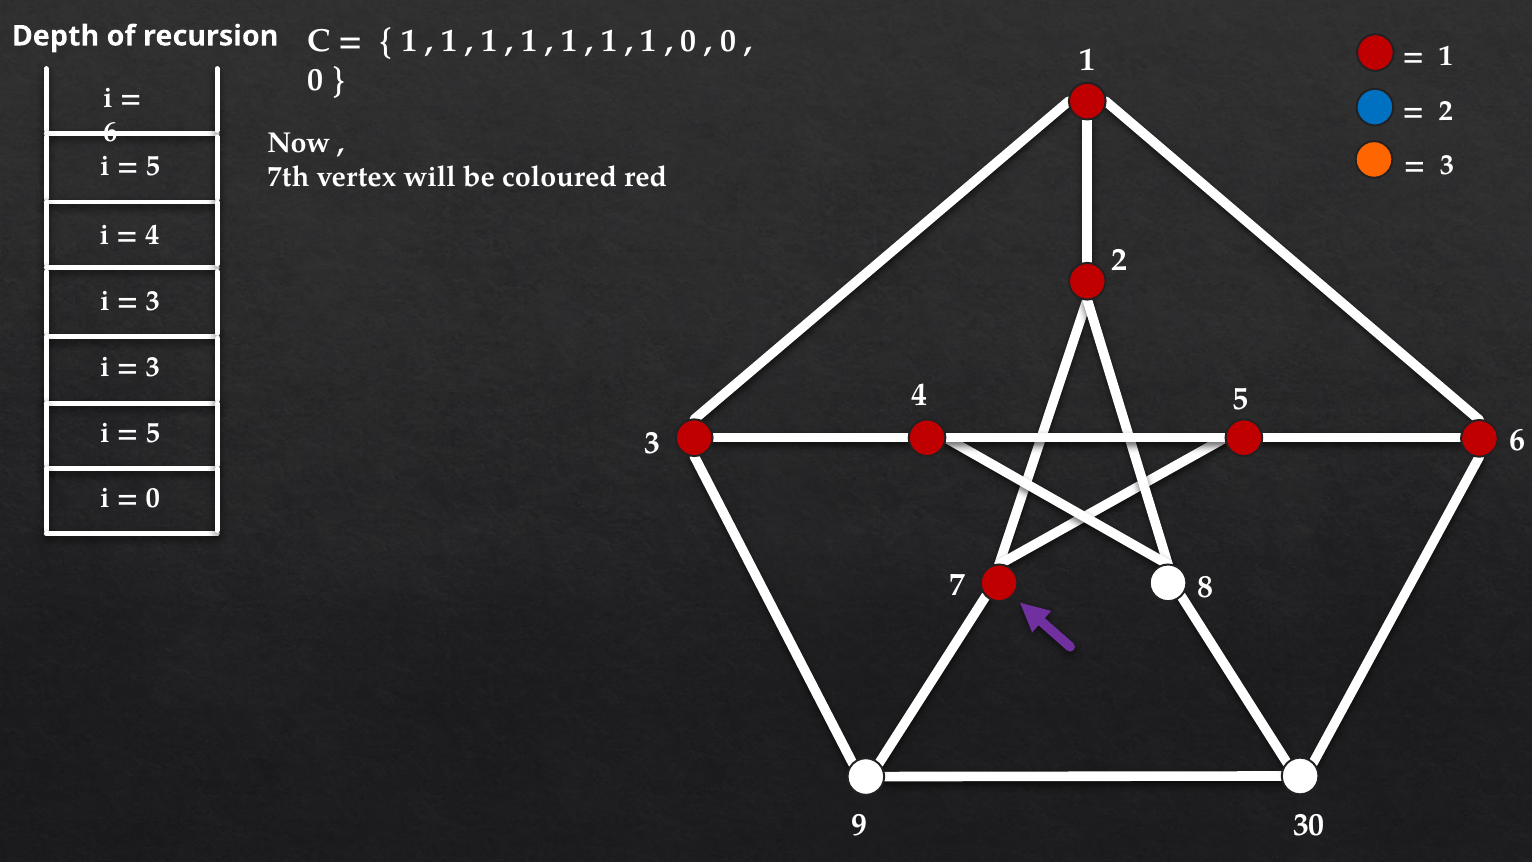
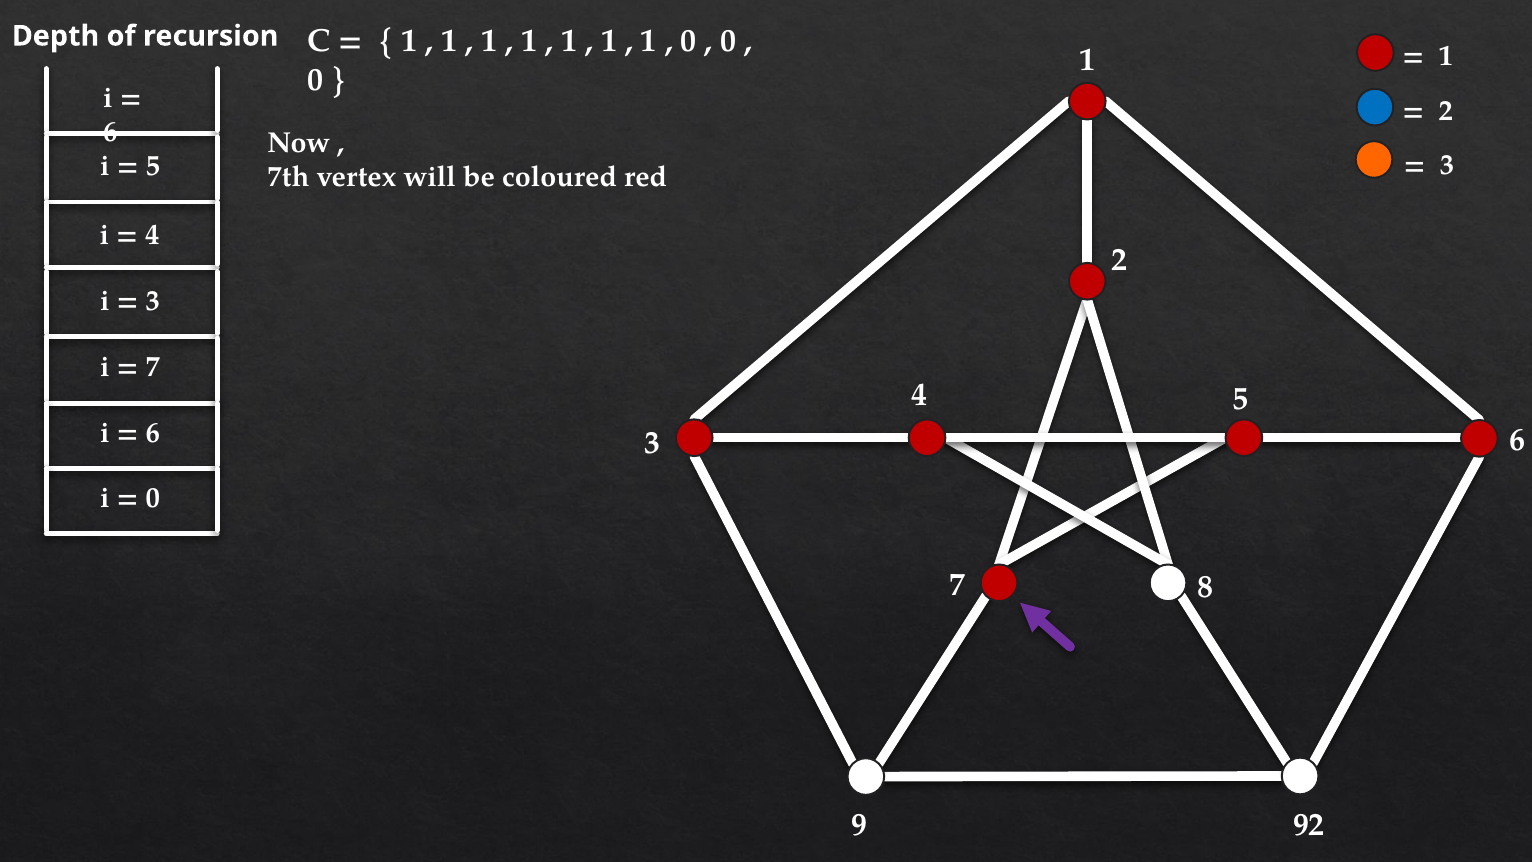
3 at (153, 367): 3 -> 7
5 at (153, 433): 5 -> 6
30: 30 -> 92
